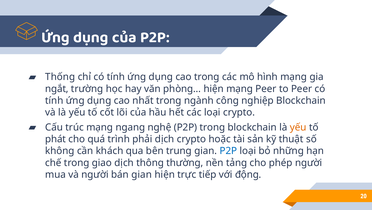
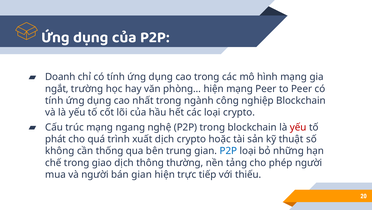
Thống: Thống -> Doanh
yếu at (298, 127) colour: orange -> red
phải: phải -> xuất
khách: khách -> thống
động: động -> thiếu
